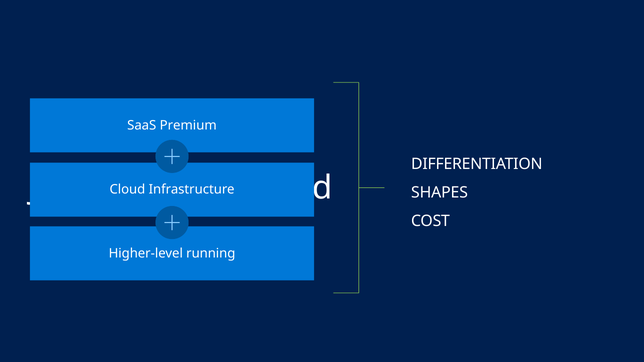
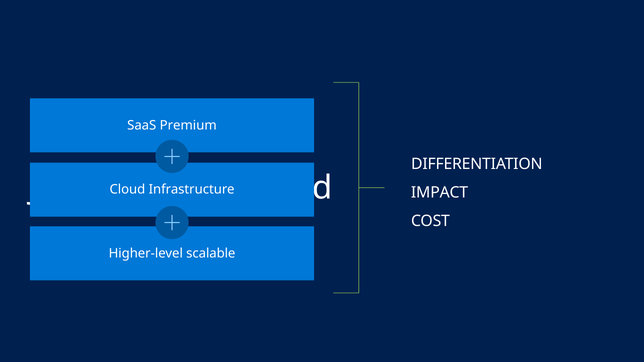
SHAPES: SHAPES -> IMPACT
running: running -> scalable
